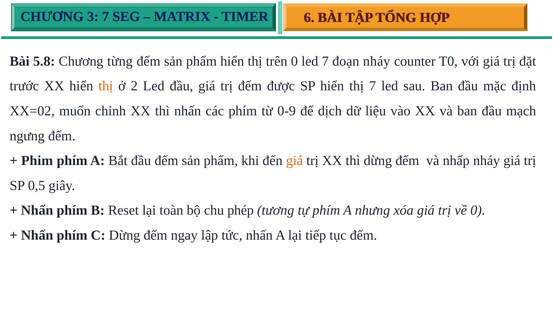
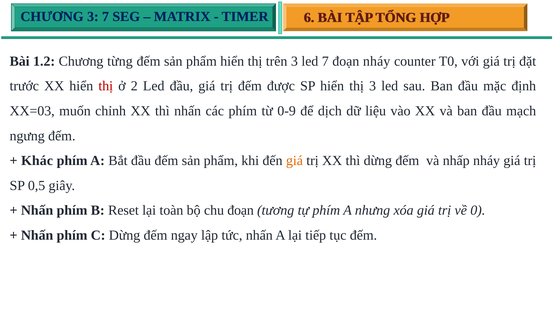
5.8: 5.8 -> 1.2
trên 0: 0 -> 3
thị at (106, 86) colour: orange -> red
thị 7: 7 -> 3
XX=02: XX=02 -> XX=03
Phim: Phim -> Khác
chu phép: phép -> đoạn
